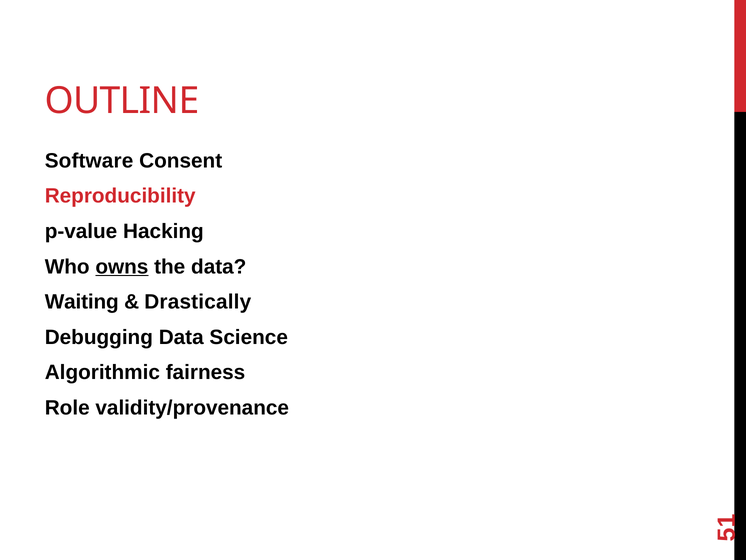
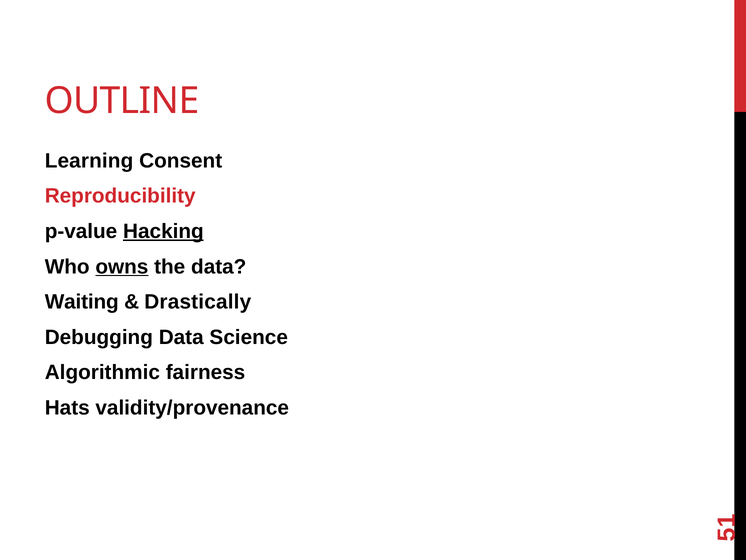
Software: Software -> Learning
Hacking underline: none -> present
Role: Role -> Hats
